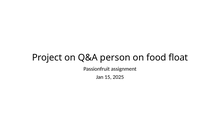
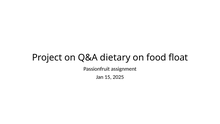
person: person -> dietary
